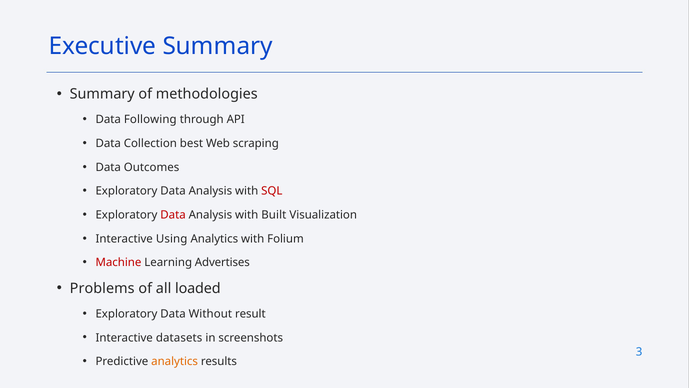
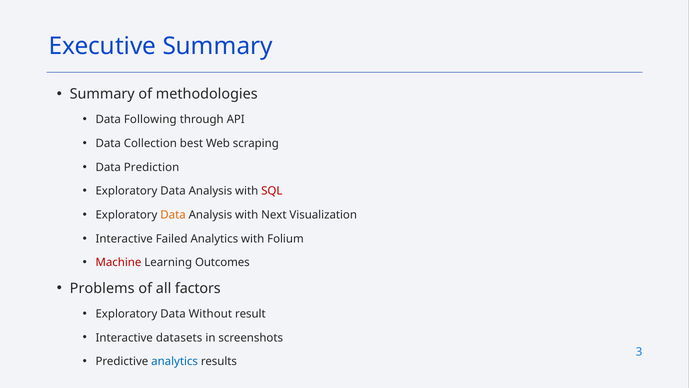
Outcomes: Outcomes -> Prediction
Data at (173, 215) colour: red -> orange
Built: Built -> Next
Using: Using -> Failed
Advertises: Advertises -> Outcomes
loaded: loaded -> factors
analytics at (175, 361) colour: orange -> blue
